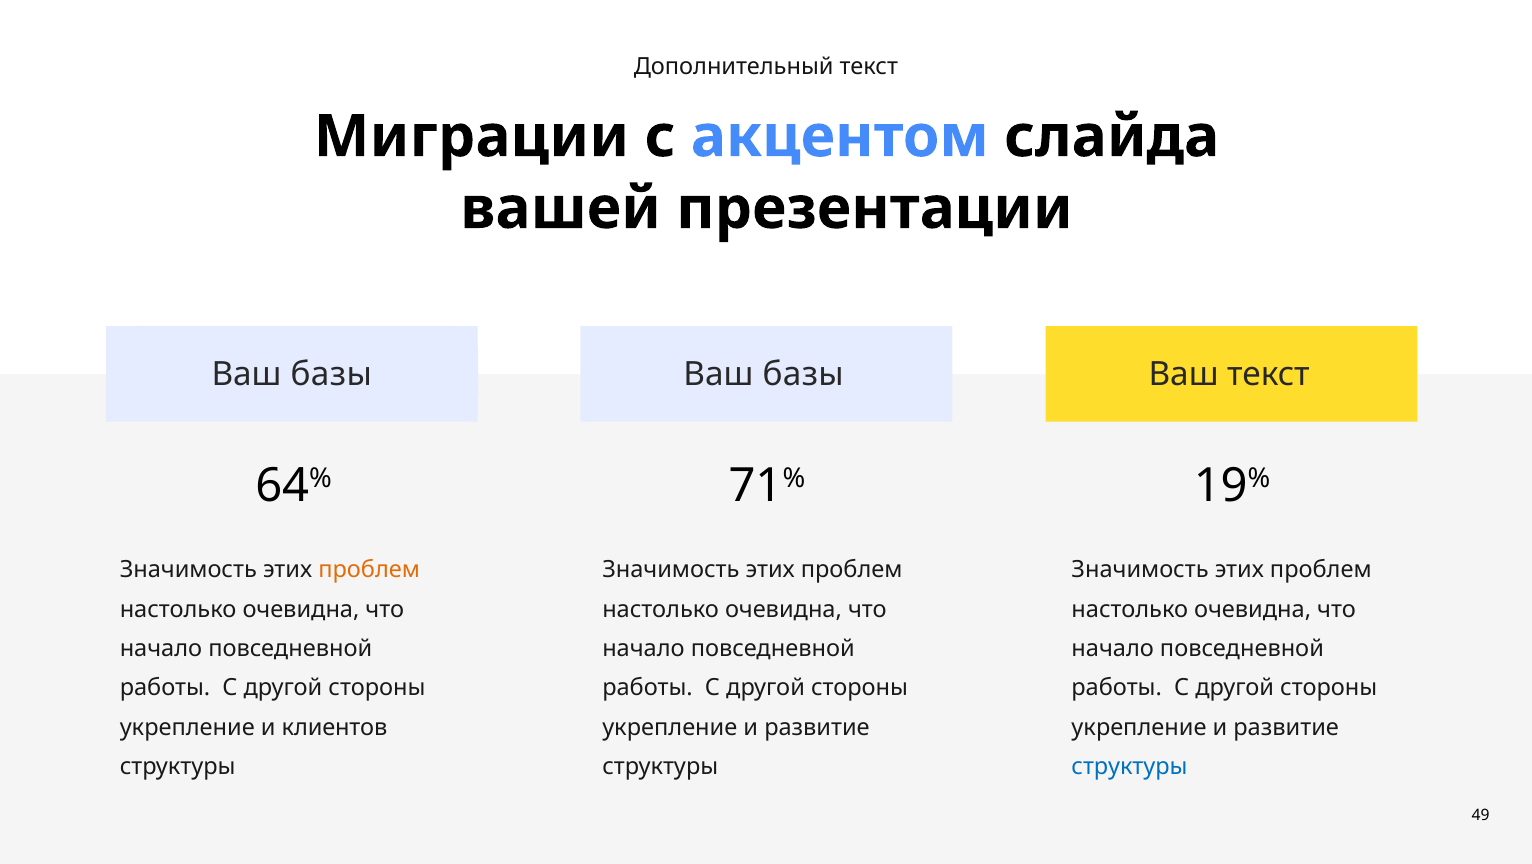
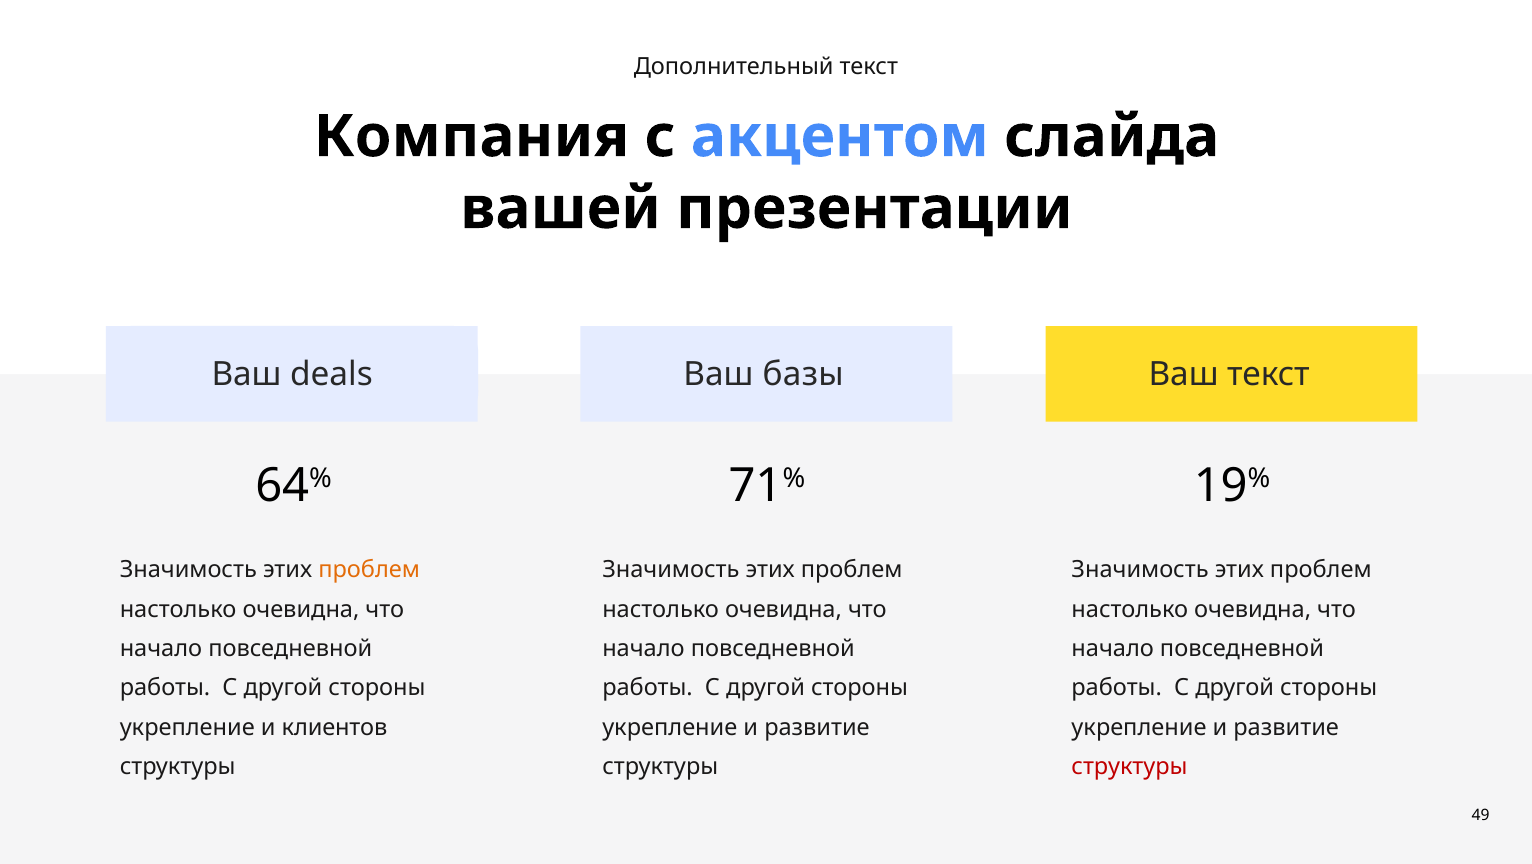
Миграции: Миграции -> Компания
базы at (331, 374): базы -> deals
структуры at (1129, 766) colour: blue -> red
